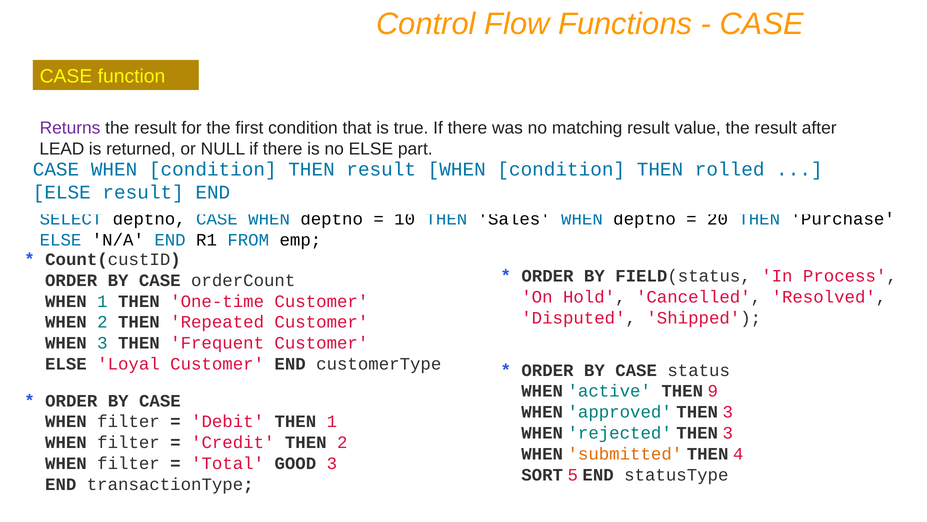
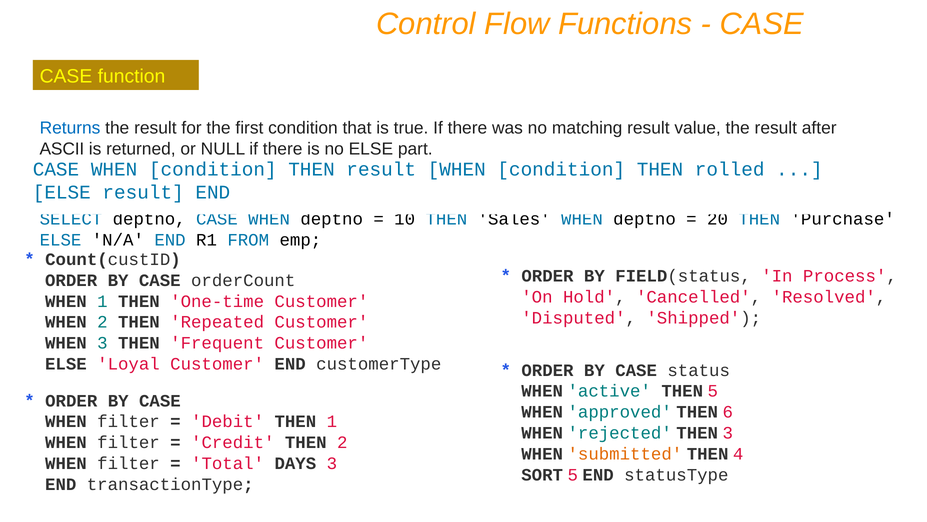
Returns colour: purple -> blue
LEAD: LEAD -> ASCII
THEN 9: 9 -> 5
approved THEN 3: 3 -> 6
GOOD: GOOD -> DAYS
